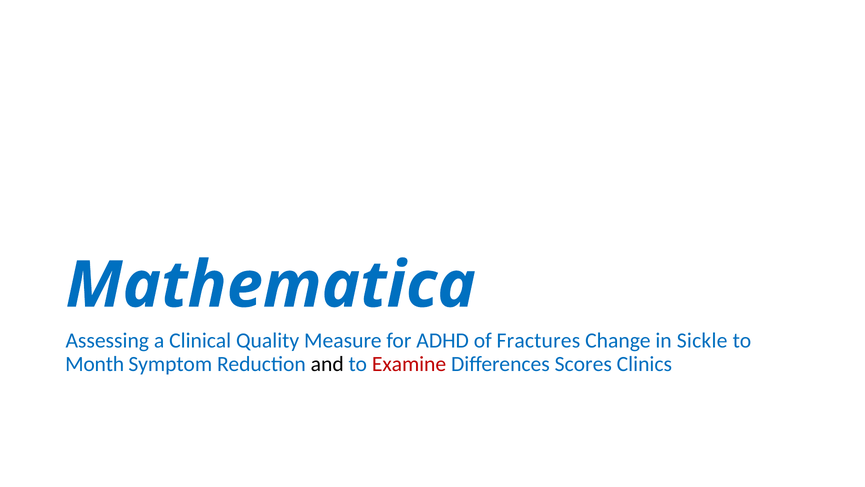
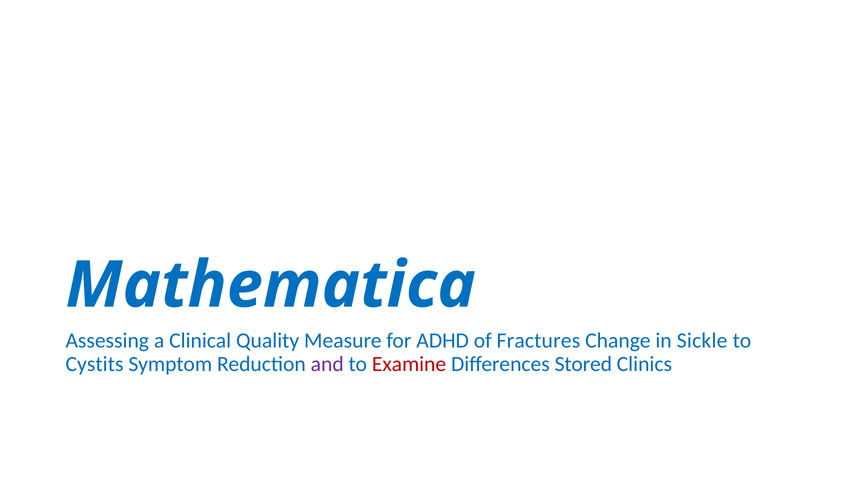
Month: Month -> Cystits
and colour: black -> purple
Scores: Scores -> Stored
